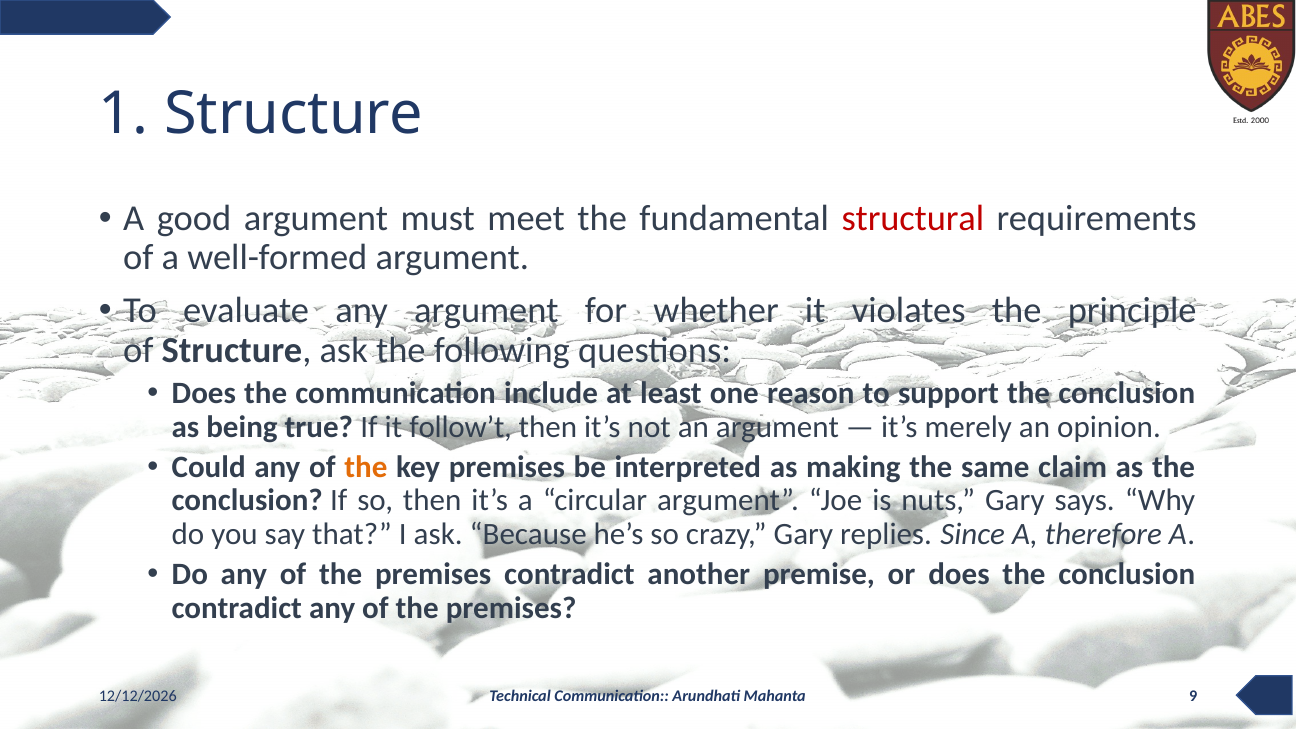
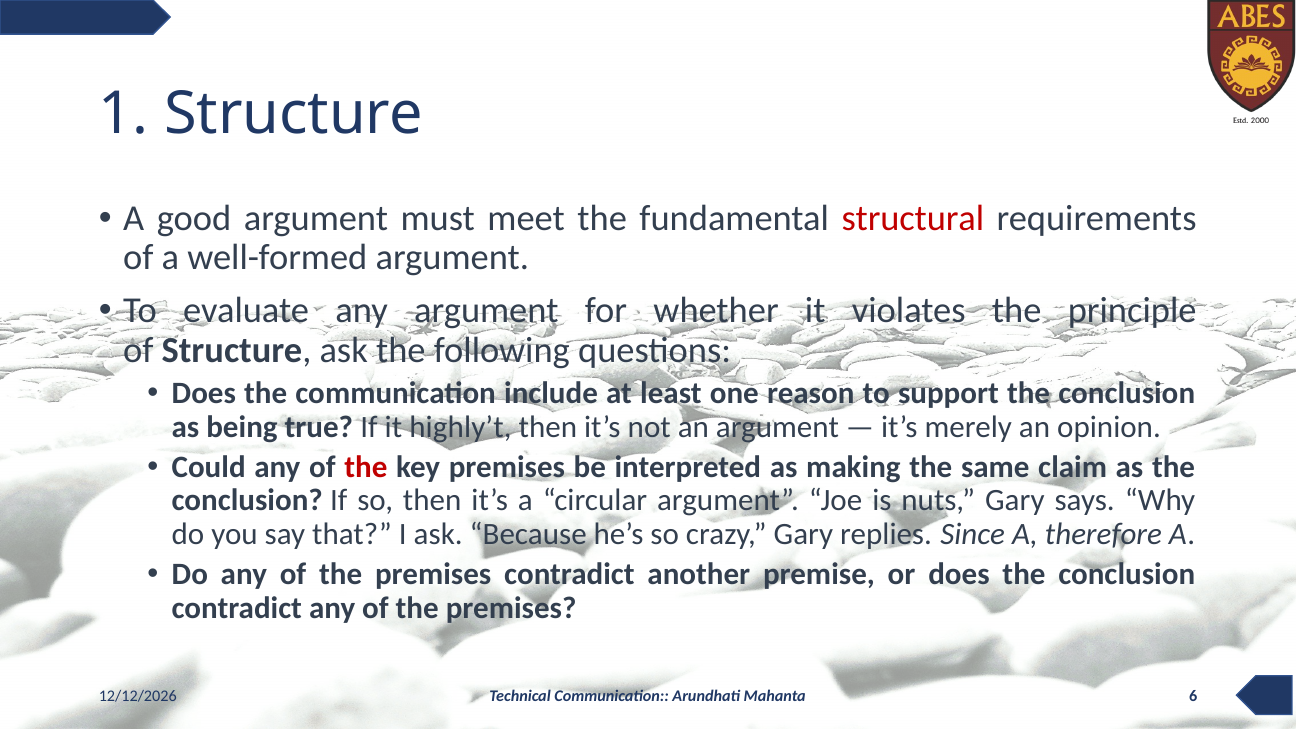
follow’t: follow’t -> highly’t
the at (366, 467) colour: orange -> red
9: 9 -> 6
